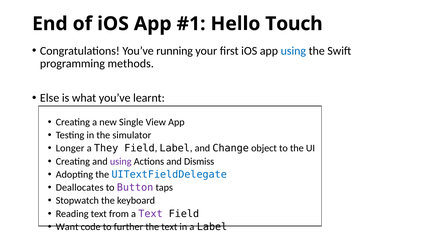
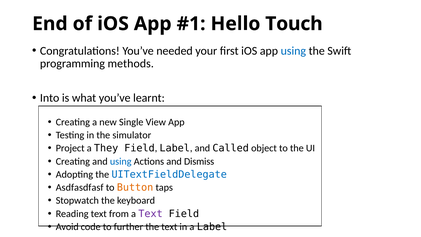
running: running -> needed
Else: Else -> Into
Longer: Longer -> Project
Change: Change -> Called
using at (121, 161) colour: purple -> blue
Deallocates: Deallocates -> Asdfasdfasf
Button colour: purple -> orange
Want: Want -> Avoid
